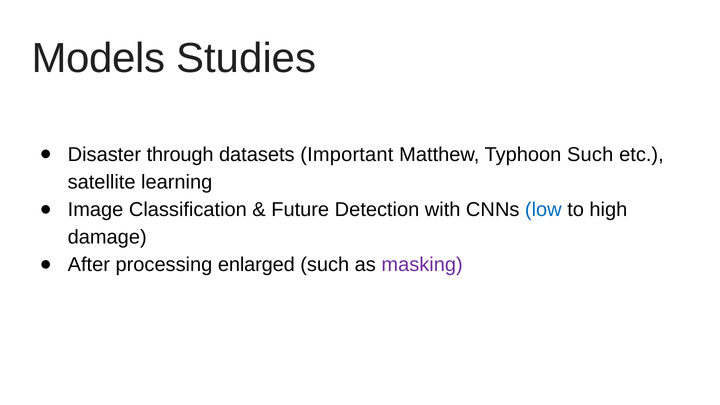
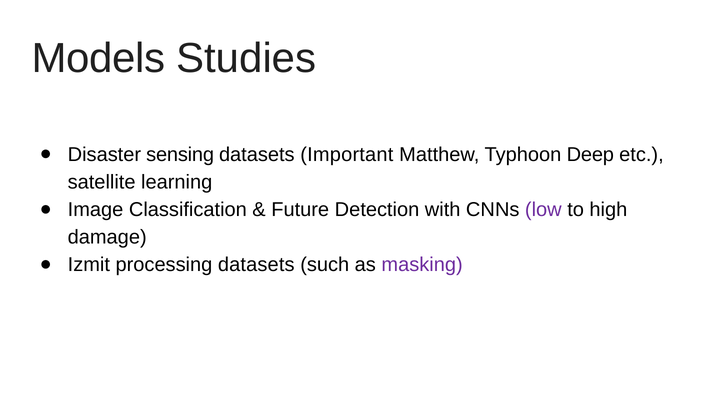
through: through -> sensing
Typhoon Such: Such -> Deep
low colour: blue -> purple
After: After -> Izmit
processing enlarged: enlarged -> datasets
